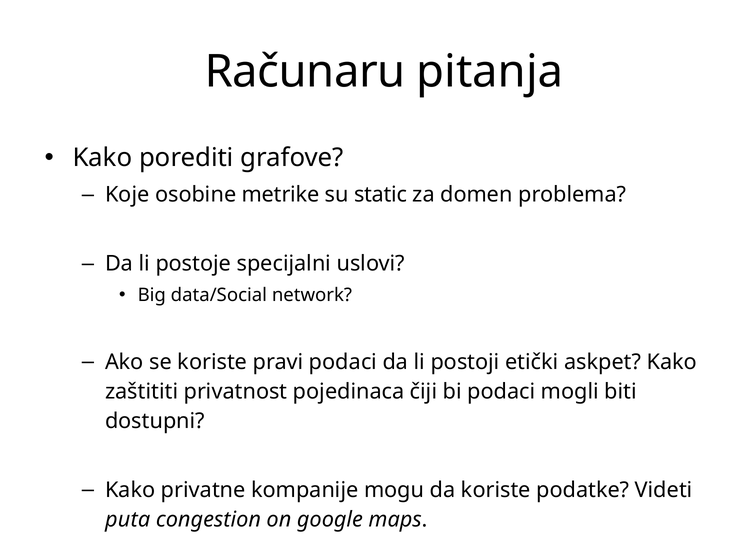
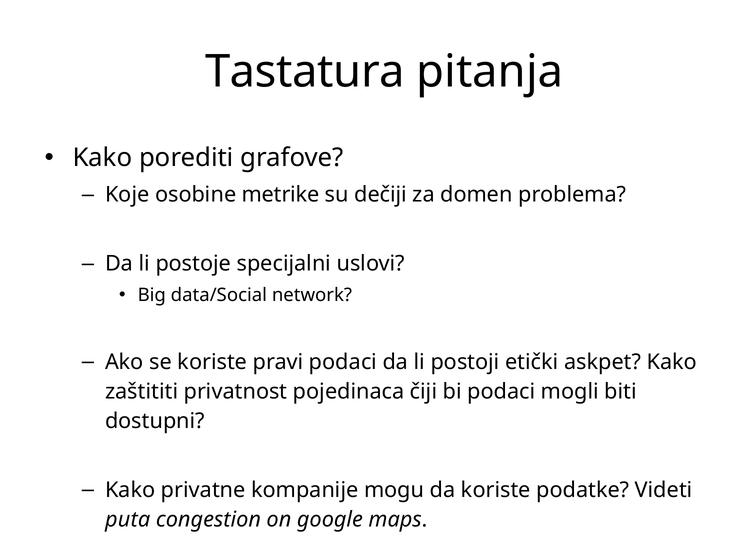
Računaru: Računaru -> Tastatura
static: static -> dečiji
